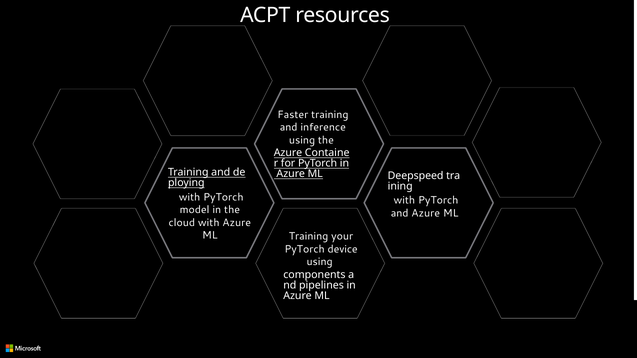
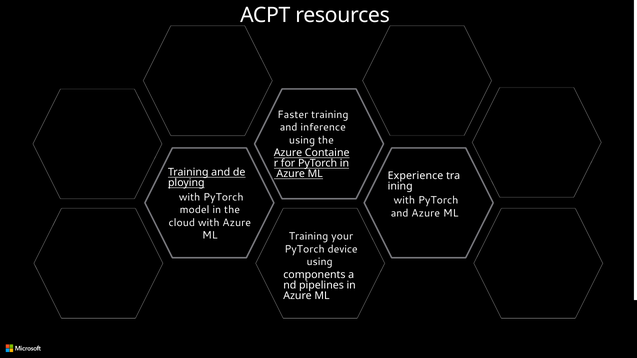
Deepspeed: Deepspeed -> Experience
